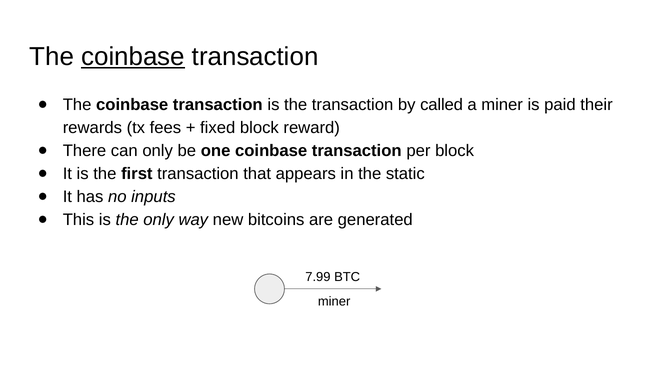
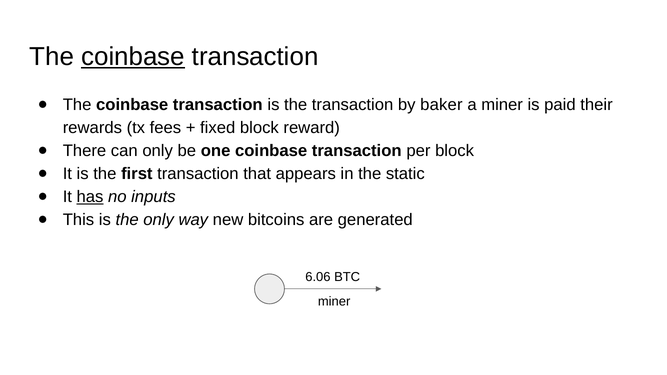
called: called -> baker
has underline: none -> present
7.99: 7.99 -> 6.06
